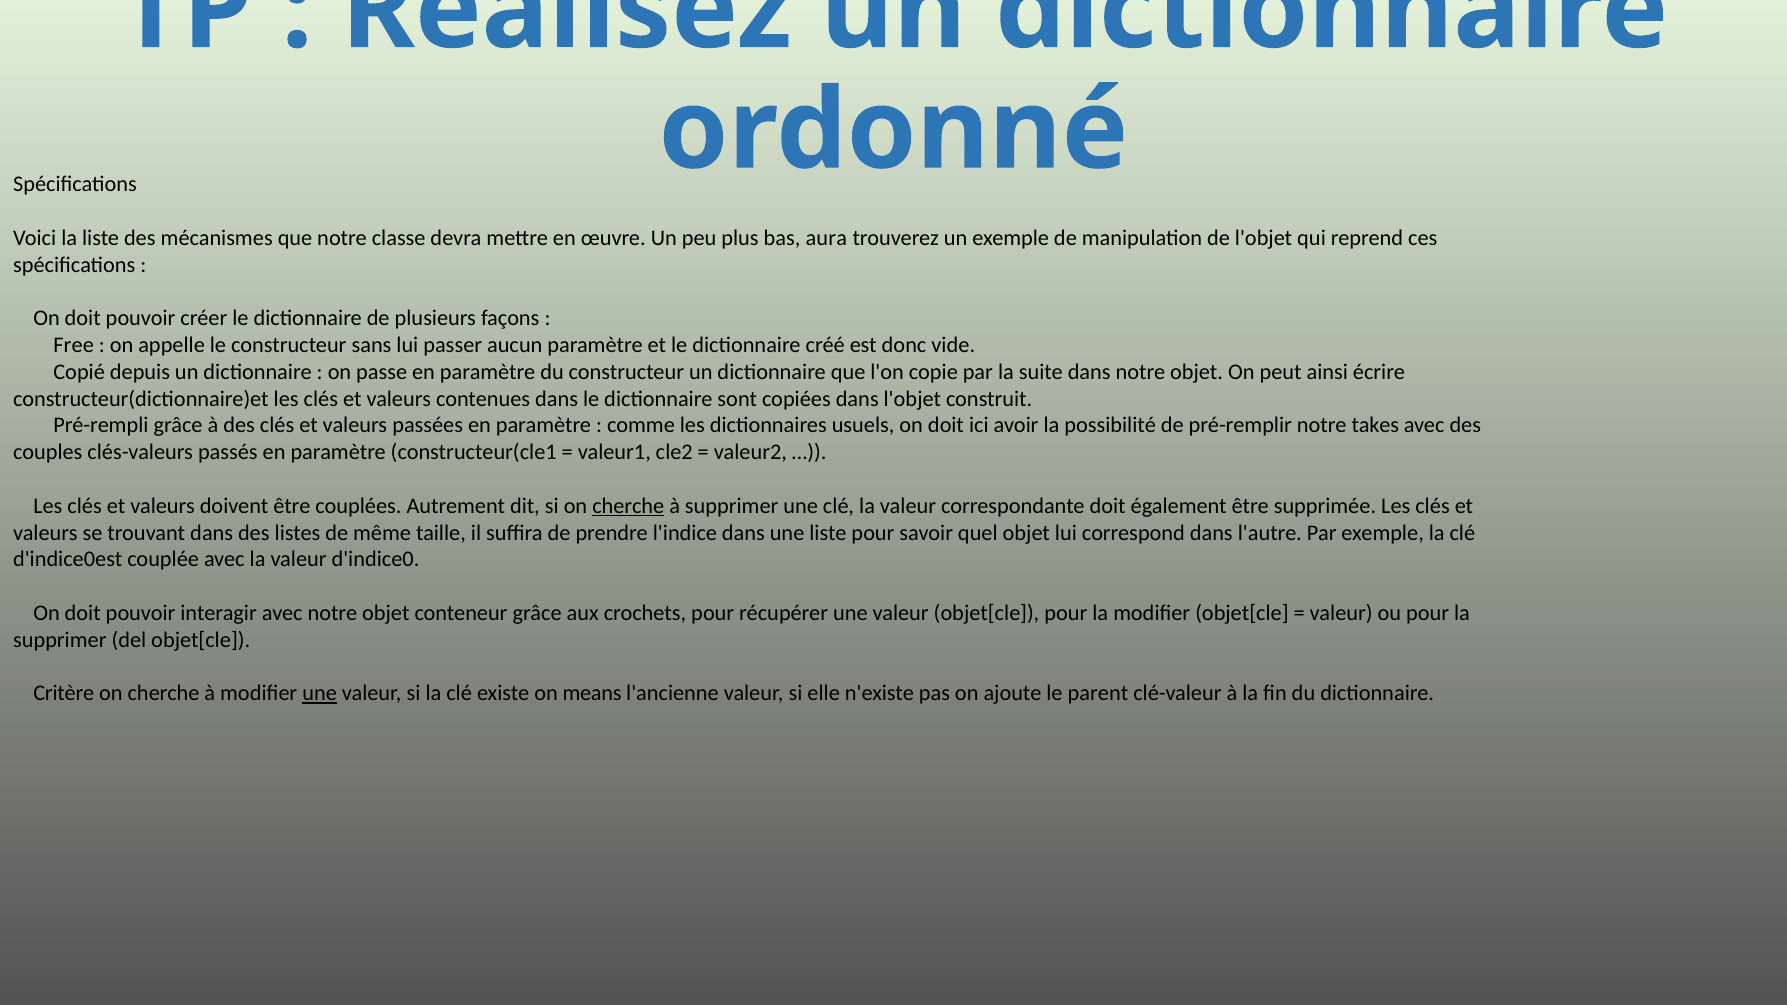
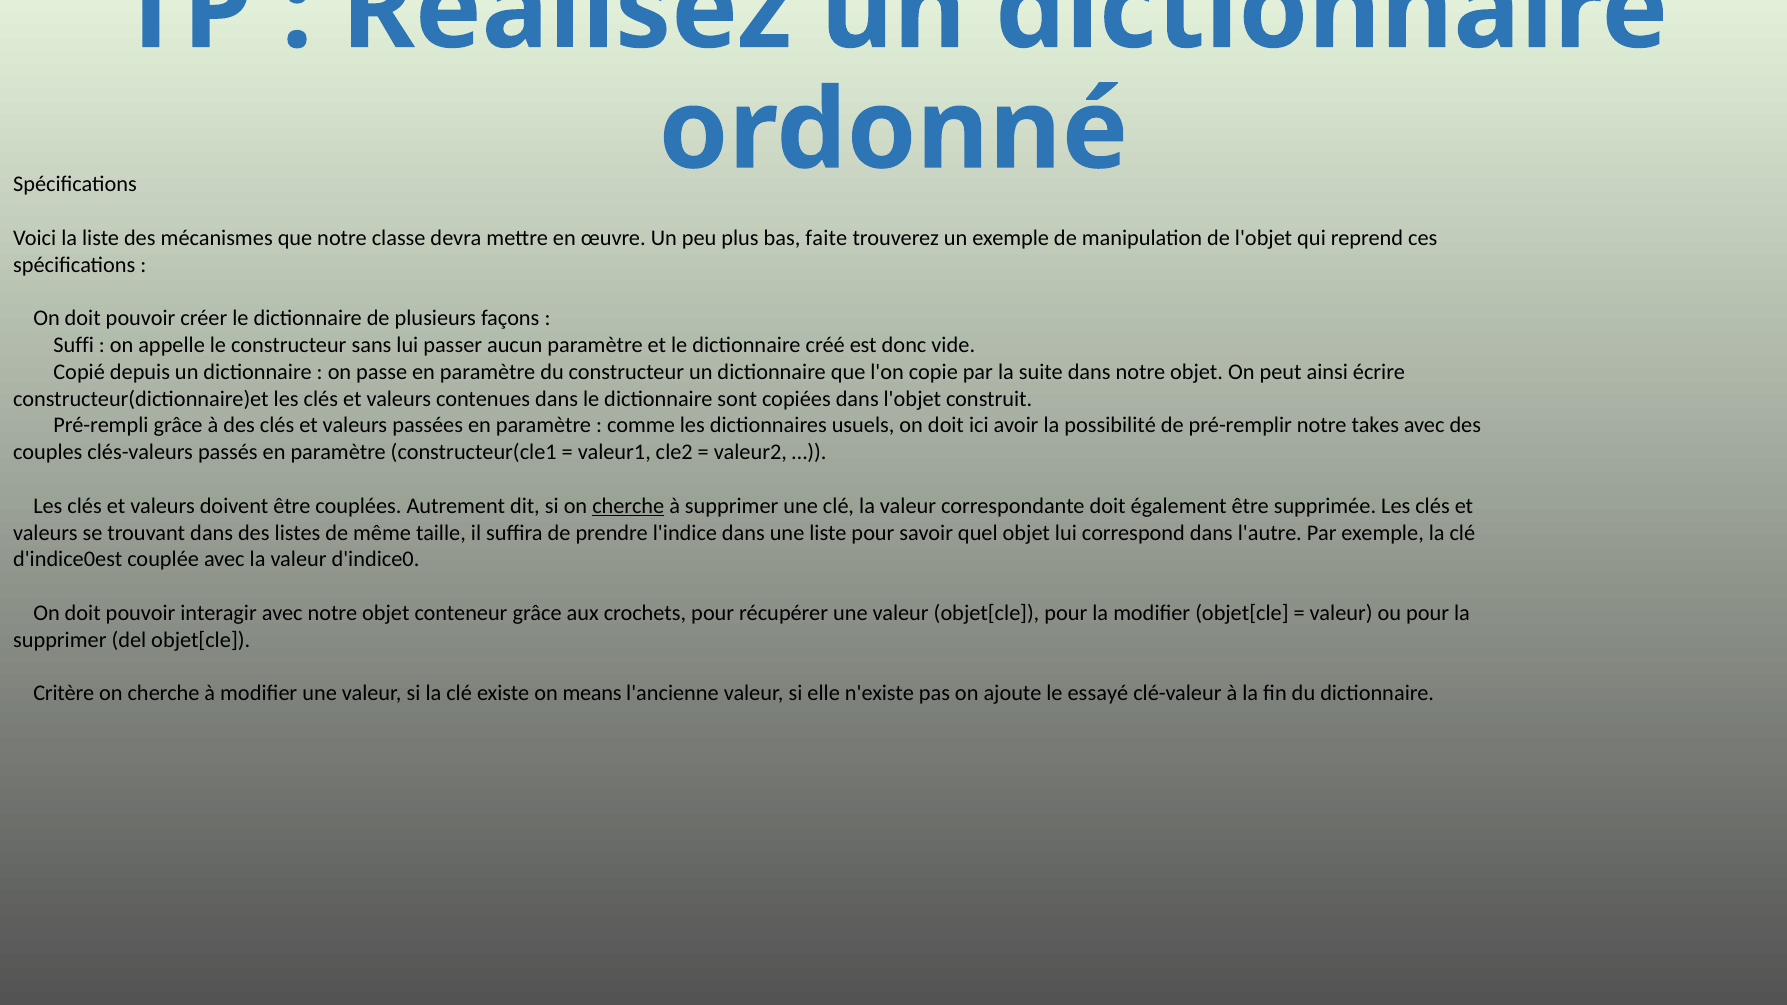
aura: aura -> faite
Free: Free -> Suffi
une at (320, 694) underline: present -> none
parent: parent -> essayé
